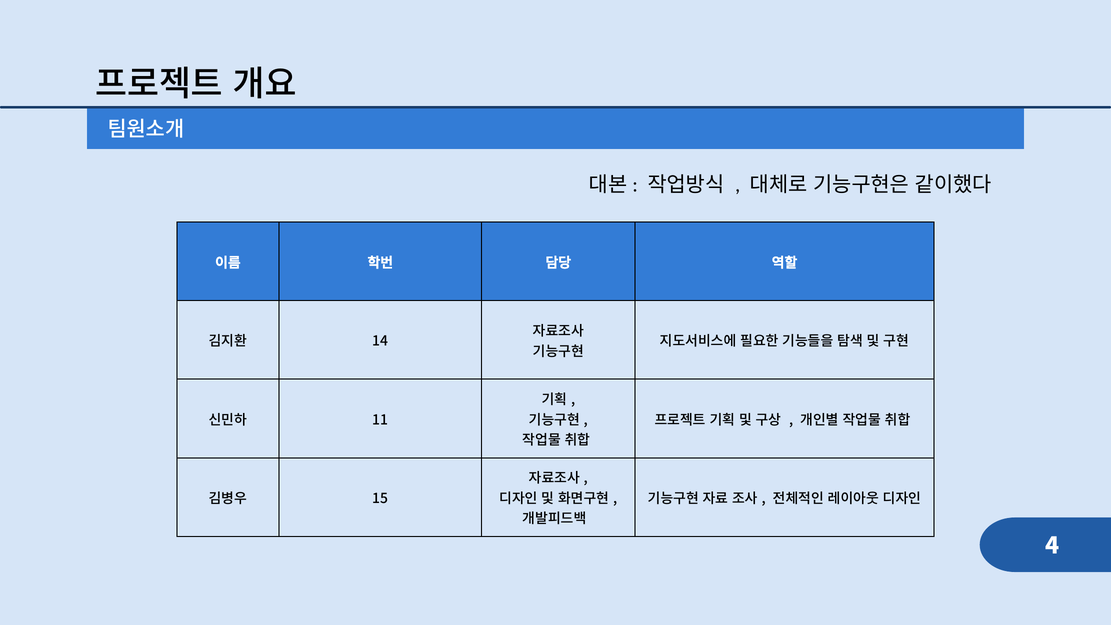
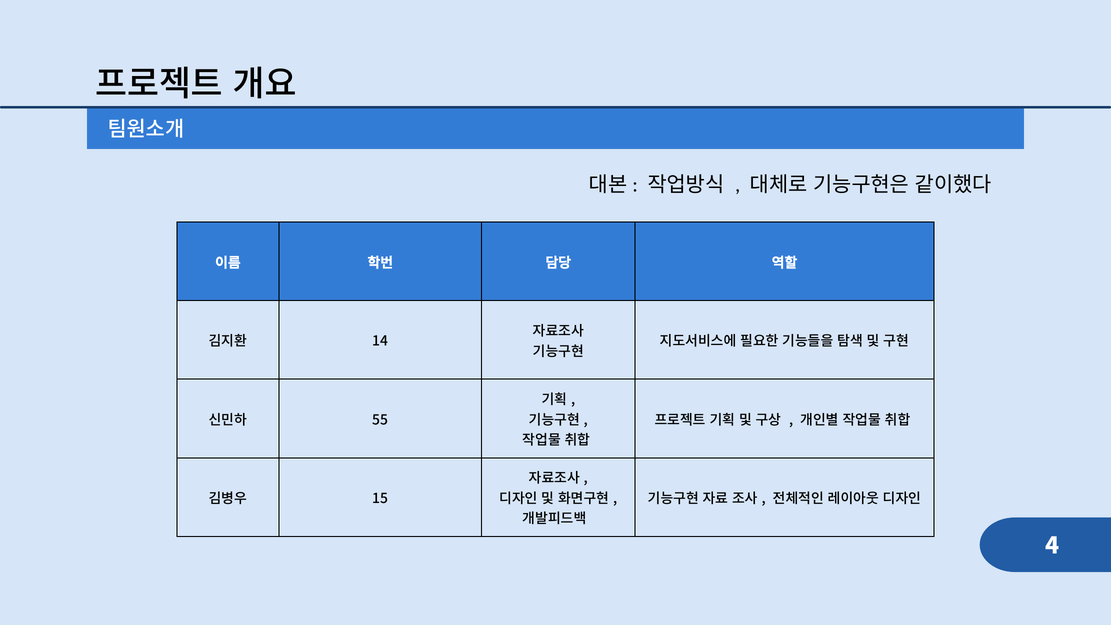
11: 11 -> 55
